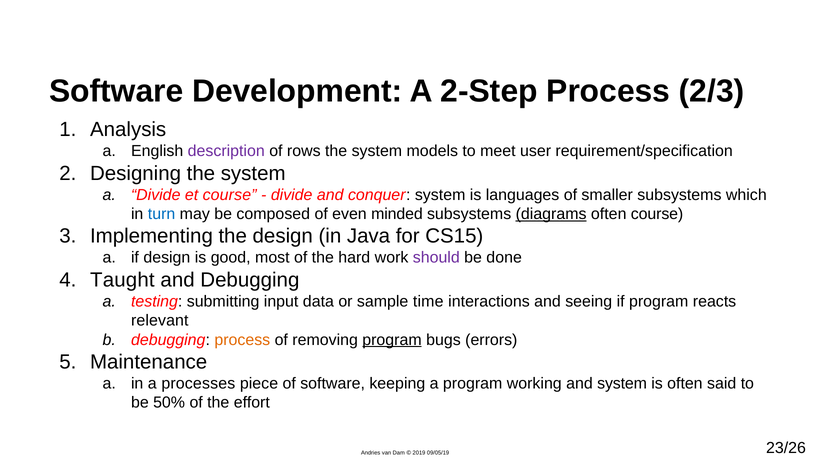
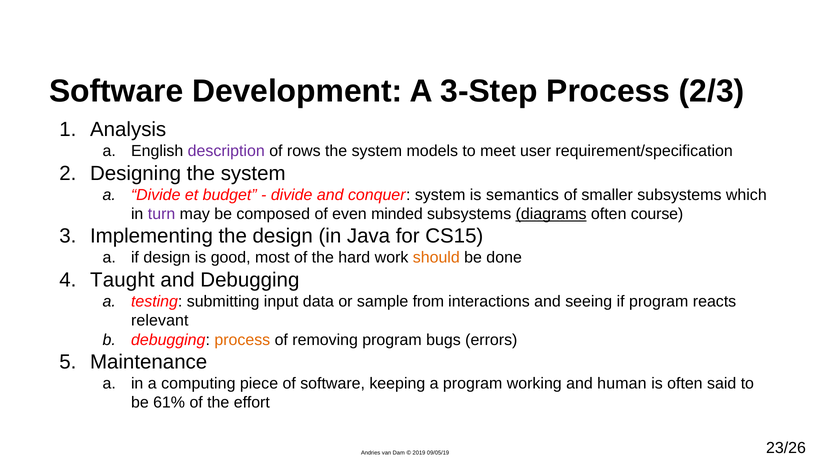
2-Step: 2-Step -> 3-Step
et course: course -> budget
languages: languages -> semantics
turn colour: blue -> purple
should colour: purple -> orange
time: time -> from
program at (392, 340) underline: present -> none
processes: processes -> computing
and system: system -> human
50%: 50% -> 61%
